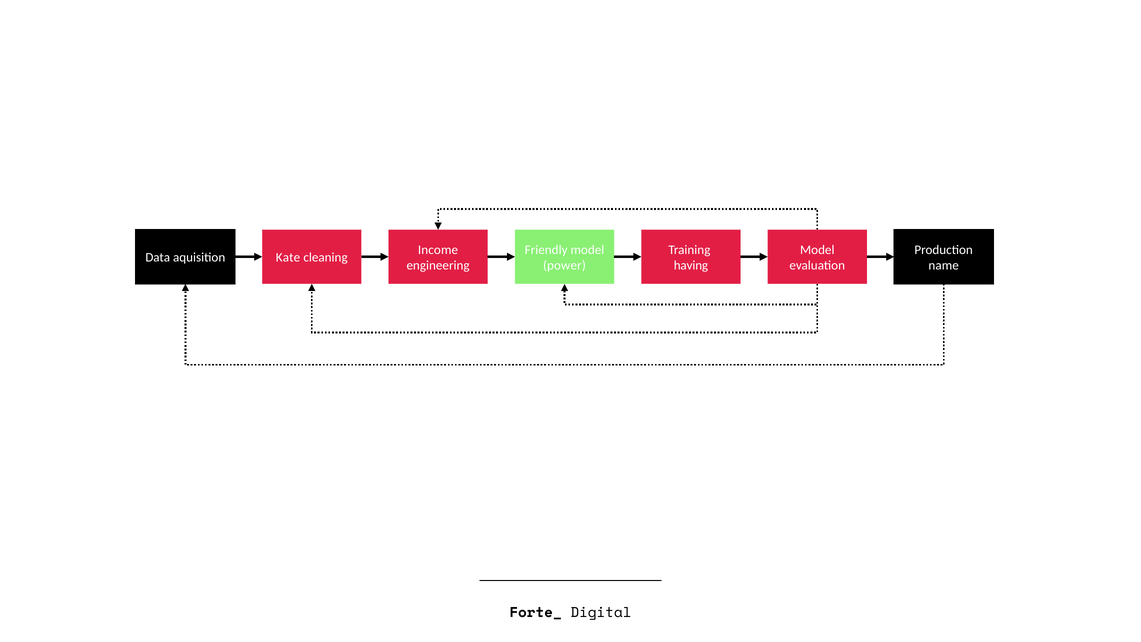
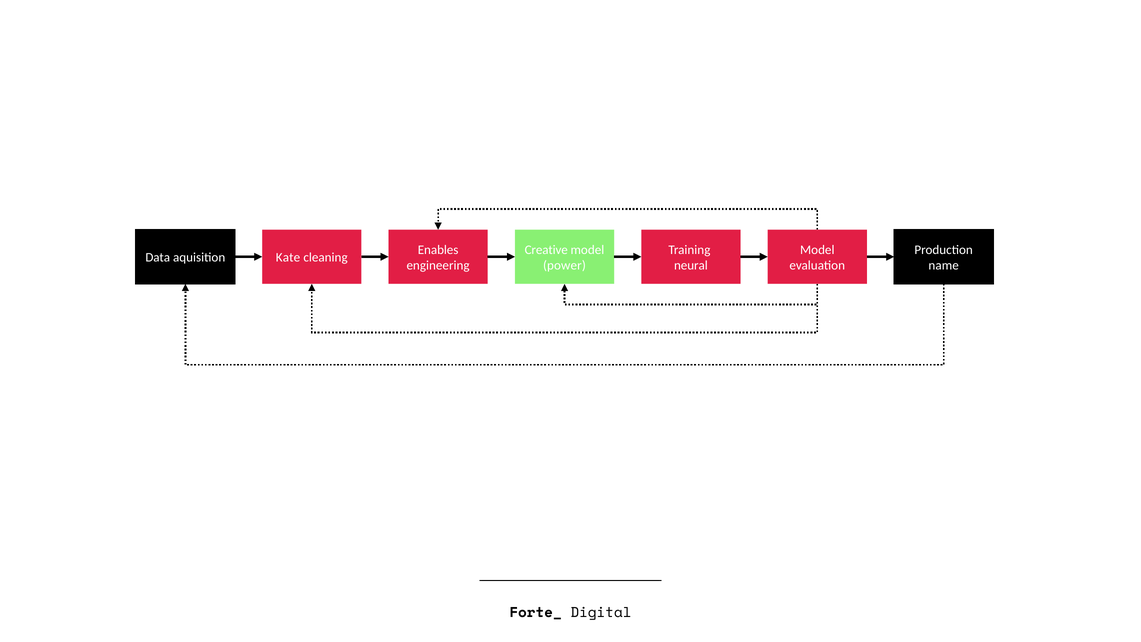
Income: Income -> Enables
Friendly: Friendly -> Creative
having: having -> neural
